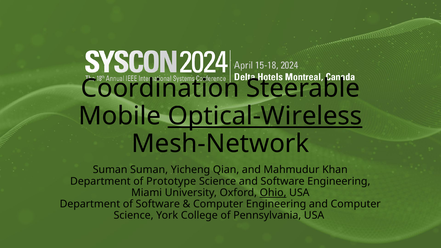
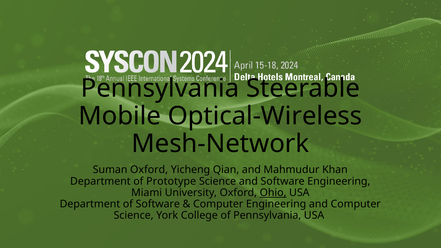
Coordination at (160, 88): Coordination -> Pennsylvania
Optical-Wireless underline: present -> none
Suman Suman: Suman -> Oxford
